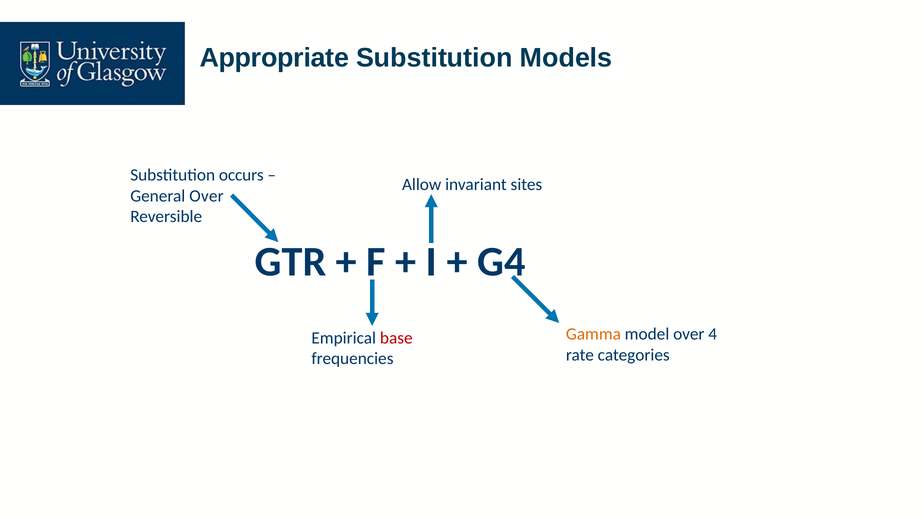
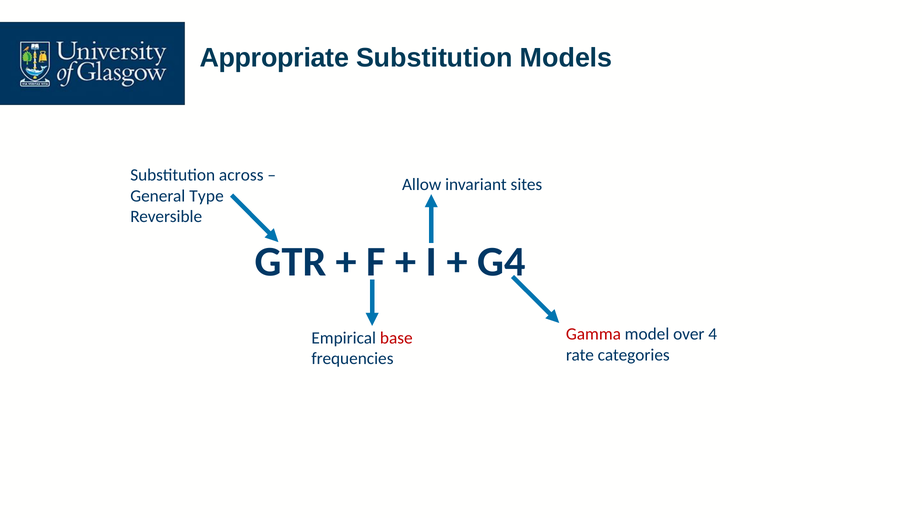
occurs: occurs -> across
General Over: Over -> Type
Gamma colour: orange -> red
